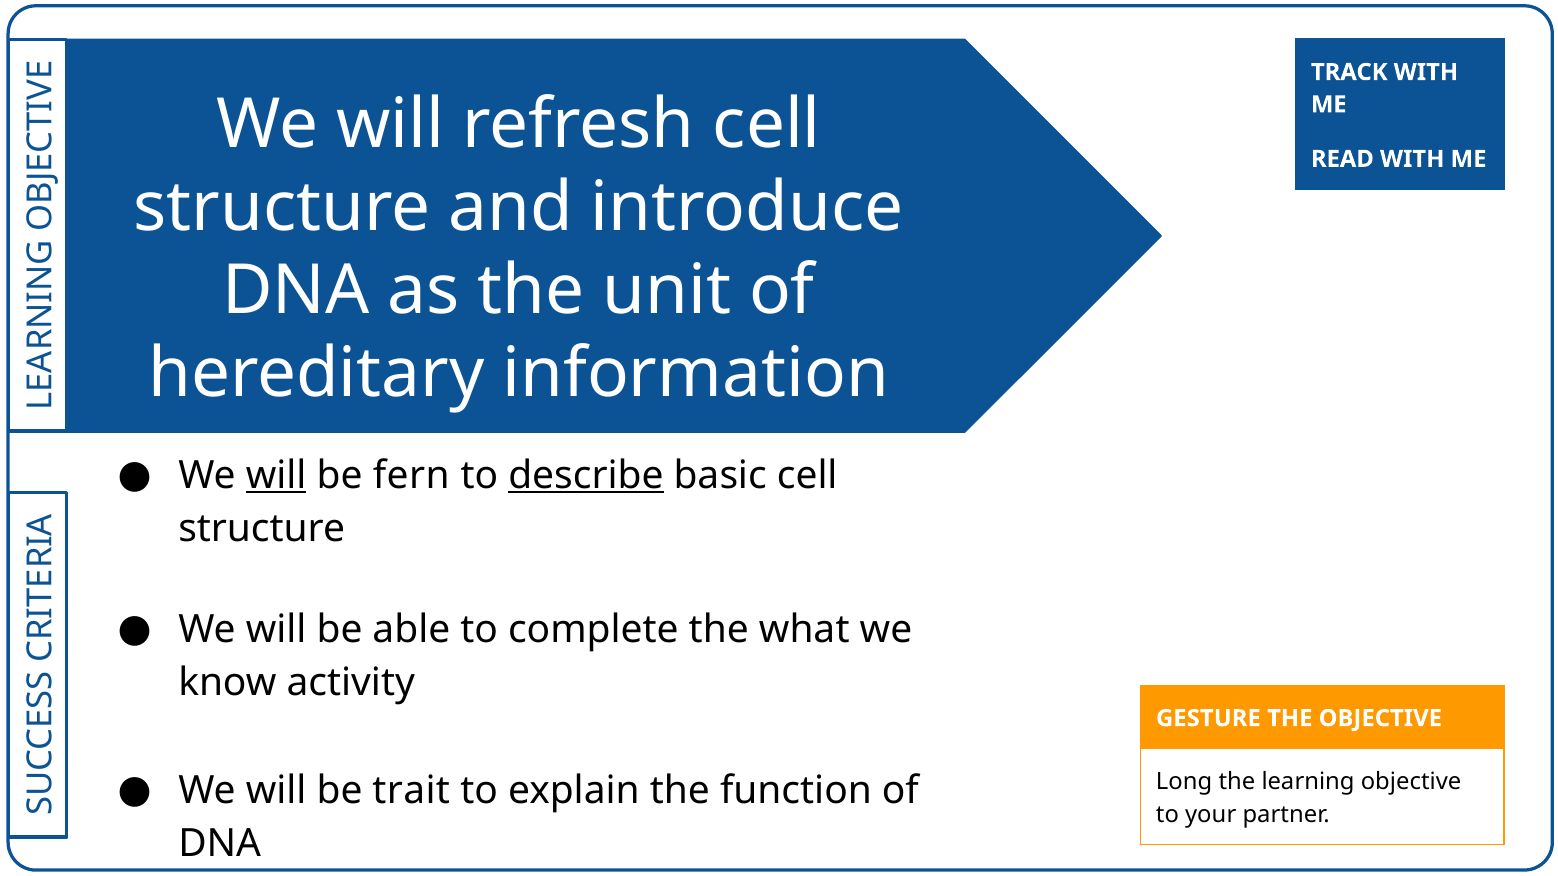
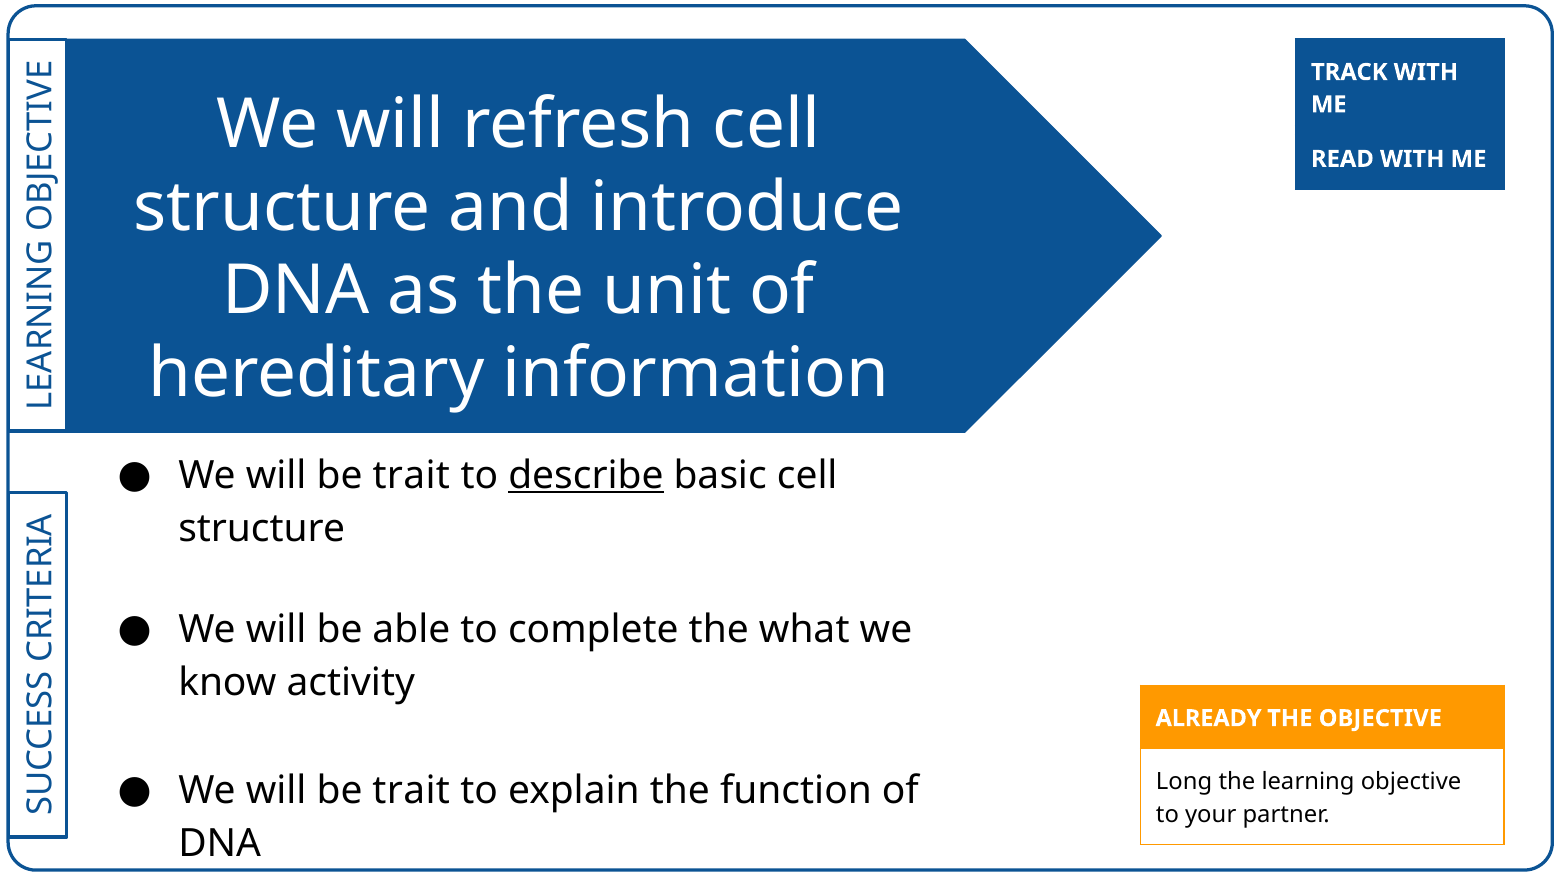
will at (276, 475) underline: present -> none
fern at (411, 475): fern -> trait
GESTURE: GESTURE -> ALREADY
